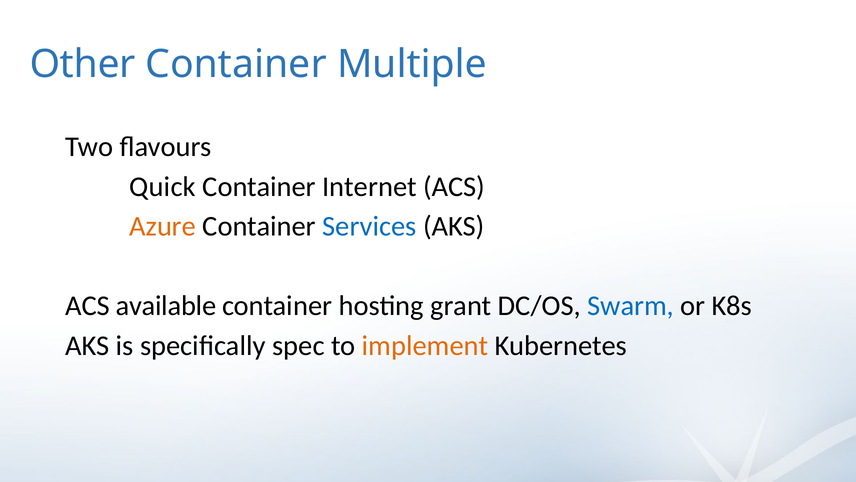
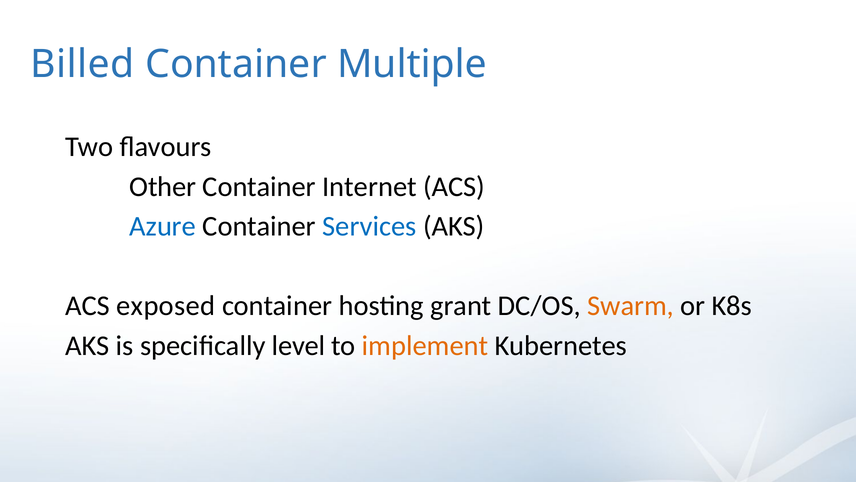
Other: Other -> Billed
Quick: Quick -> Other
Azure colour: orange -> blue
available: available -> exposed
Swarm colour: blue -> orange
spec: spec -> level
